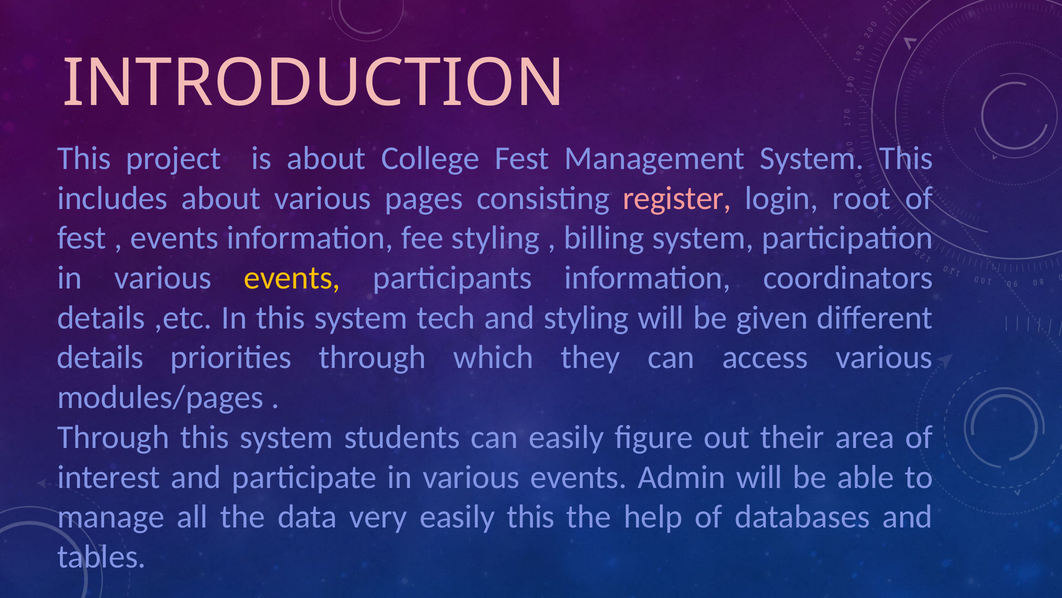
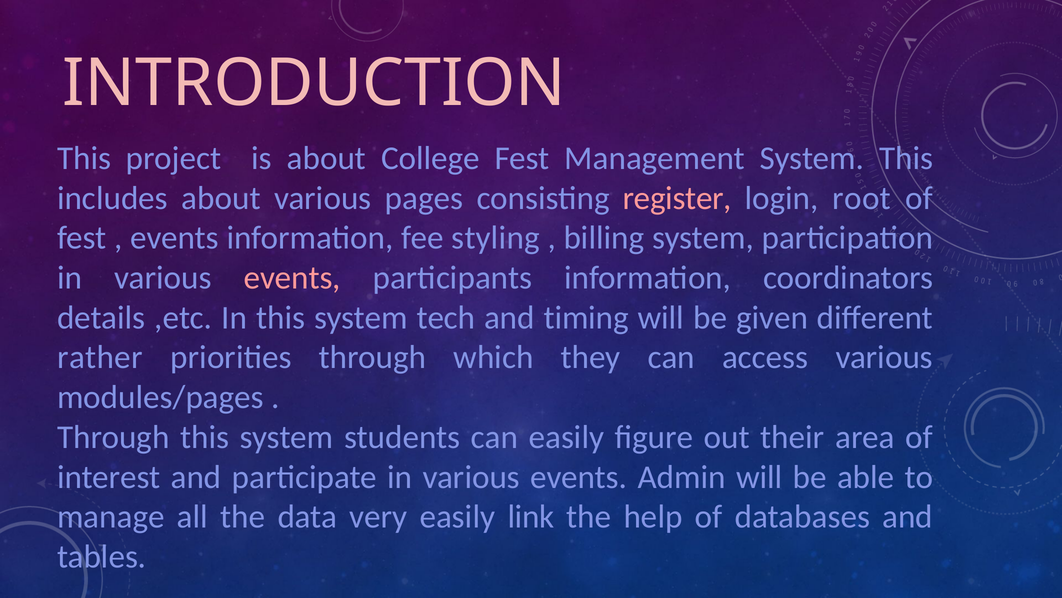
events at (292, 277) colour: yellow -> pink
and styling: styling -> timing
details at (100, 357): details -> rather
easily this: this -> link
